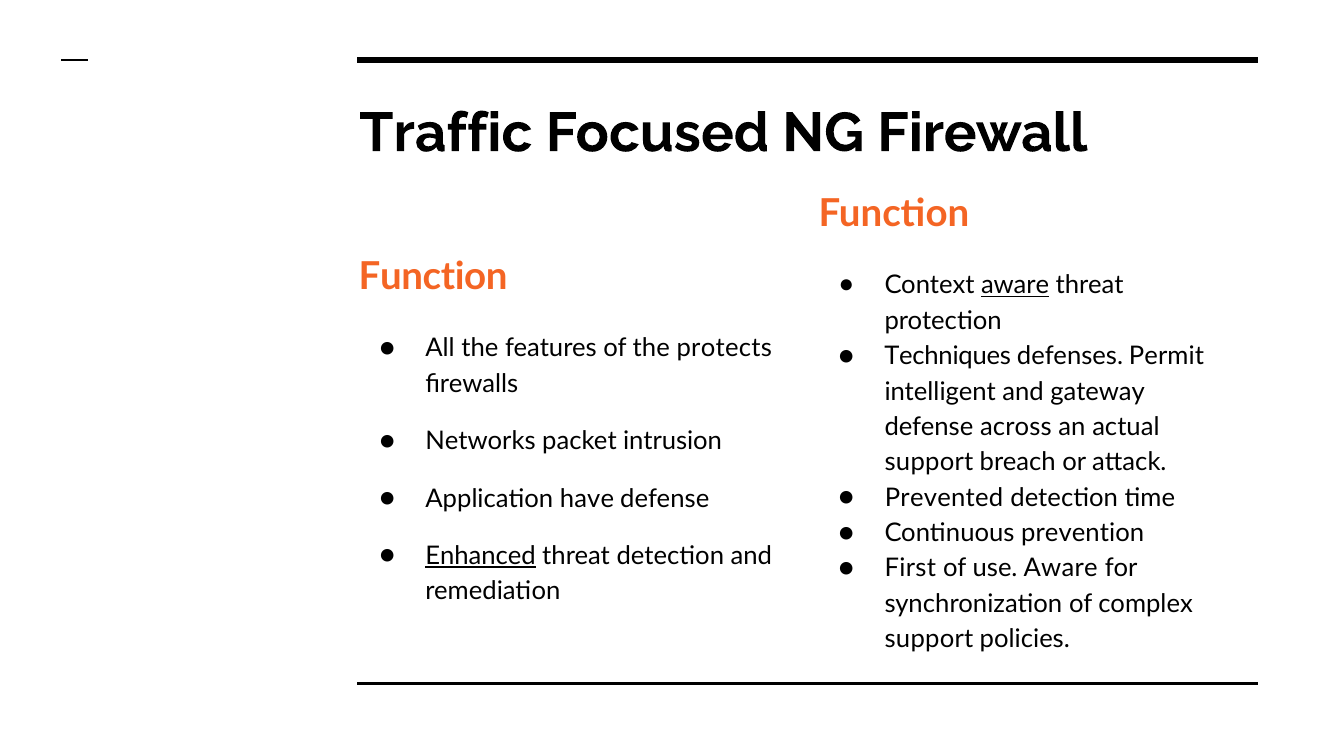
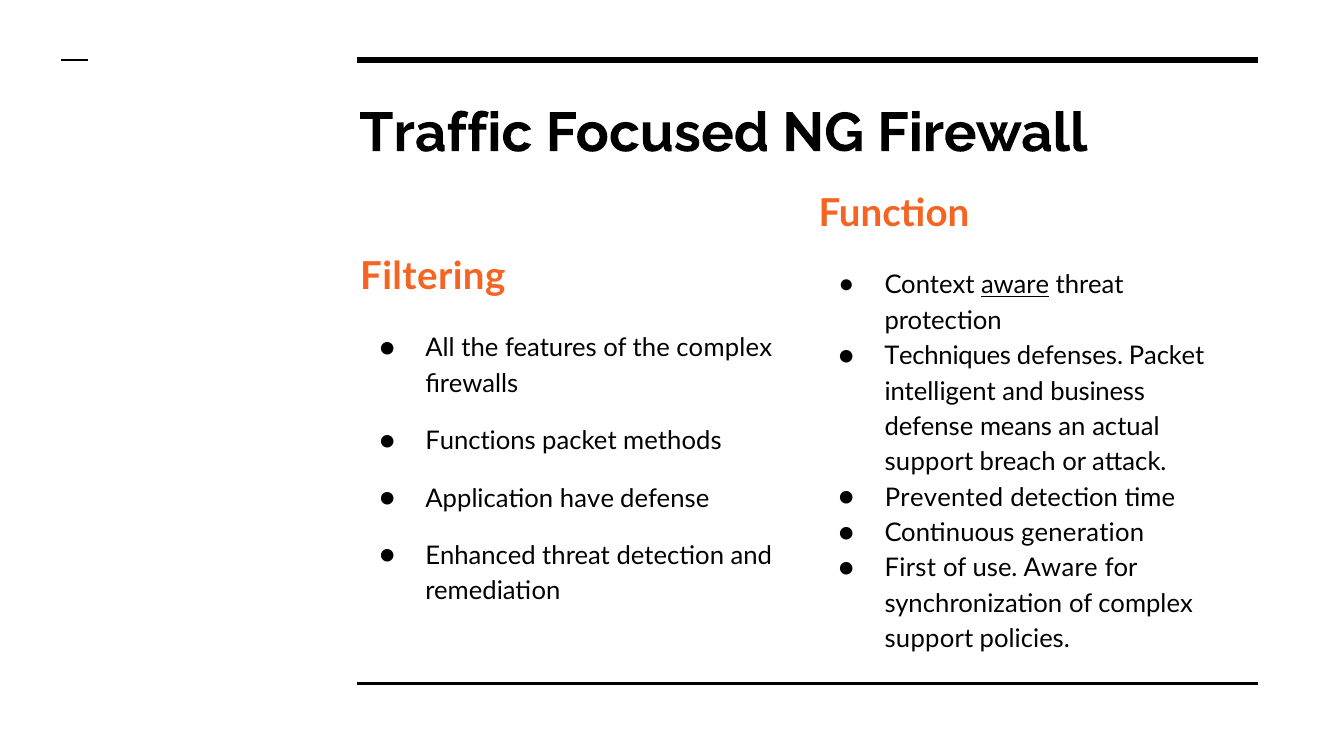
Function at (433, 277): Function -> Filtering
the protects: protects -> complex
defenses Permit: Permit -> Packet
gateway: gateway -> business
across: across -> means
Networks: Networks -> Functions
intrusion: intrusion -> methods
prevention: prevention -> generation
Enhanced underline: present -> none
